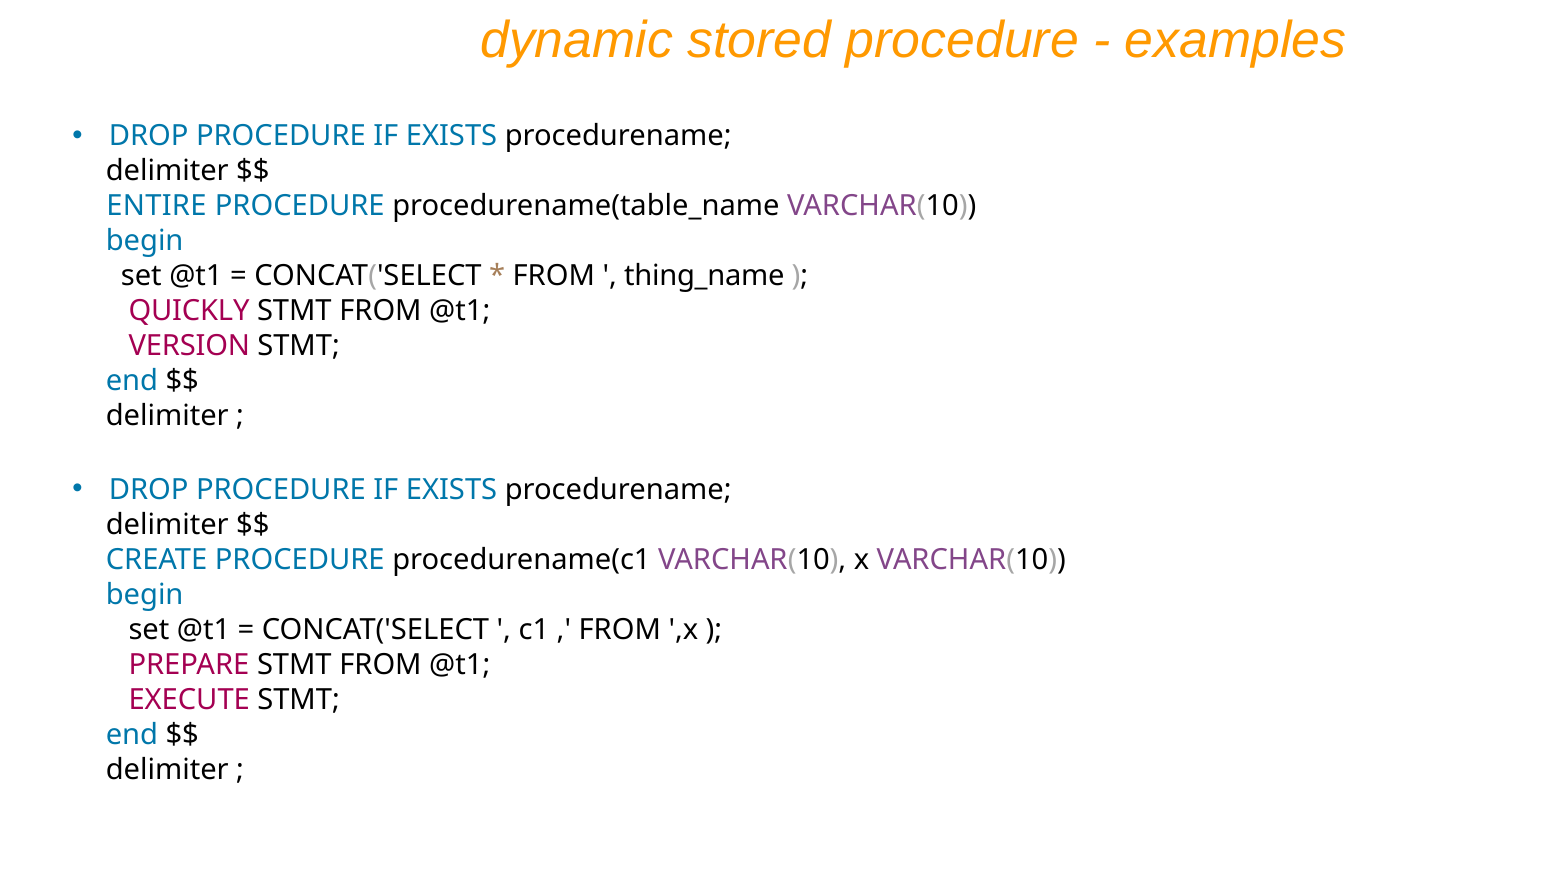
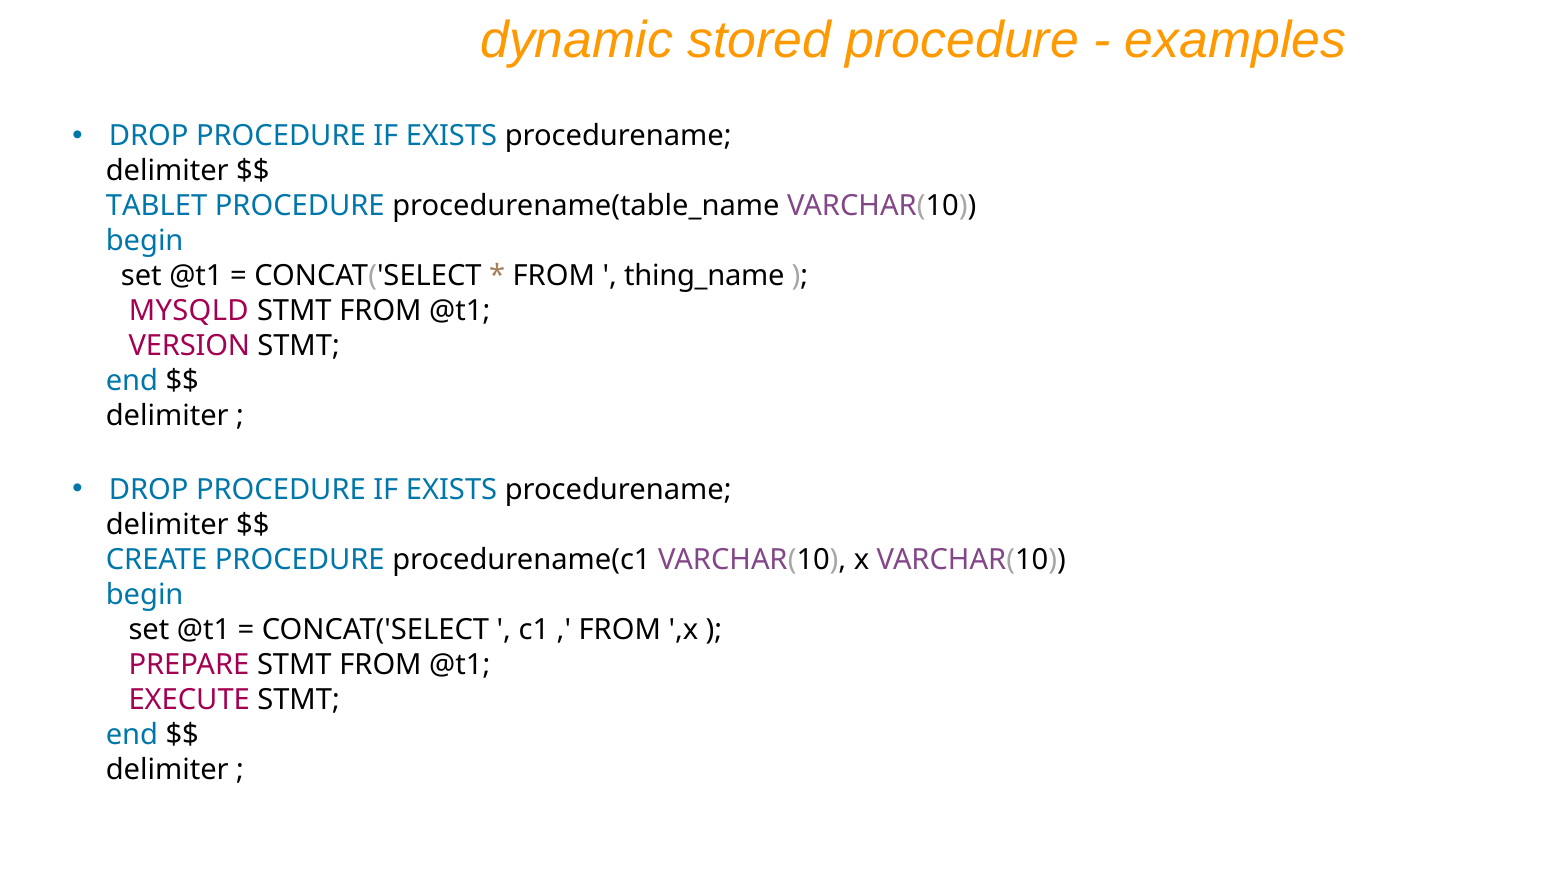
ENTIRE: ENTIRE -> TABLET
QUICKLY: QUICKLY -> MYSQLD
